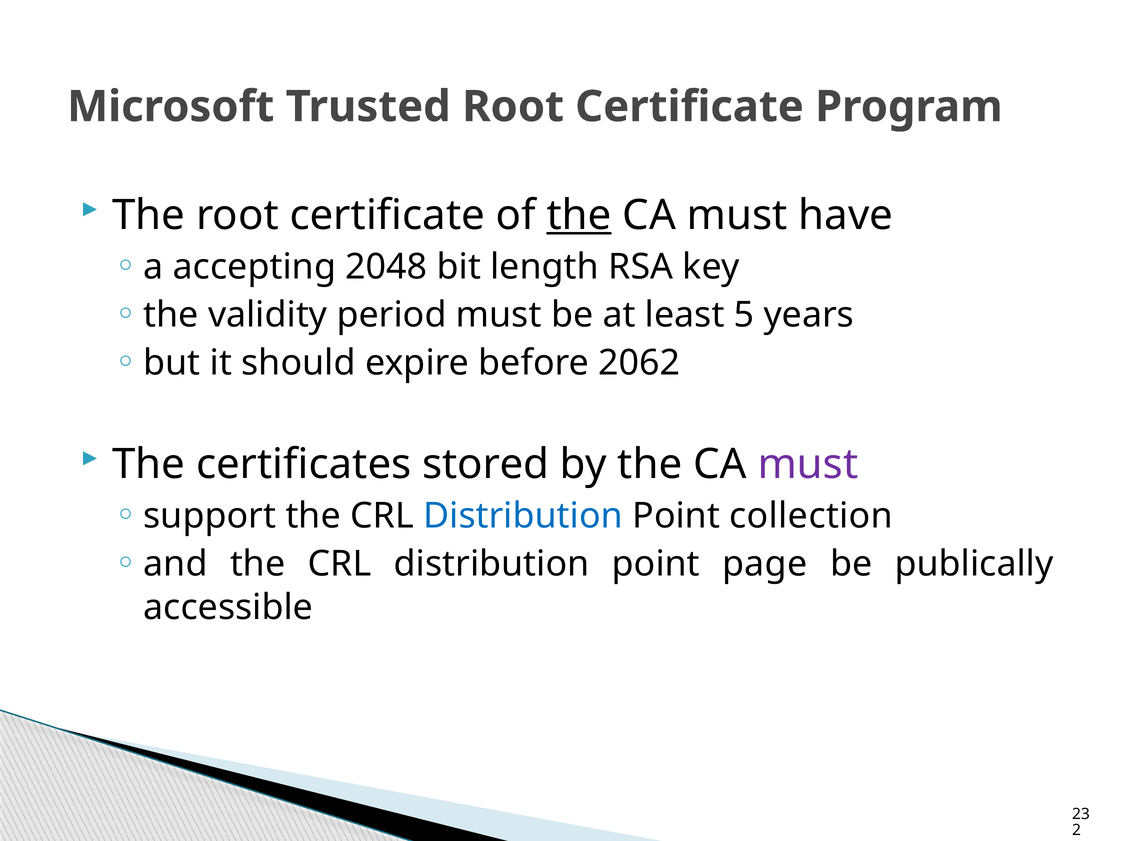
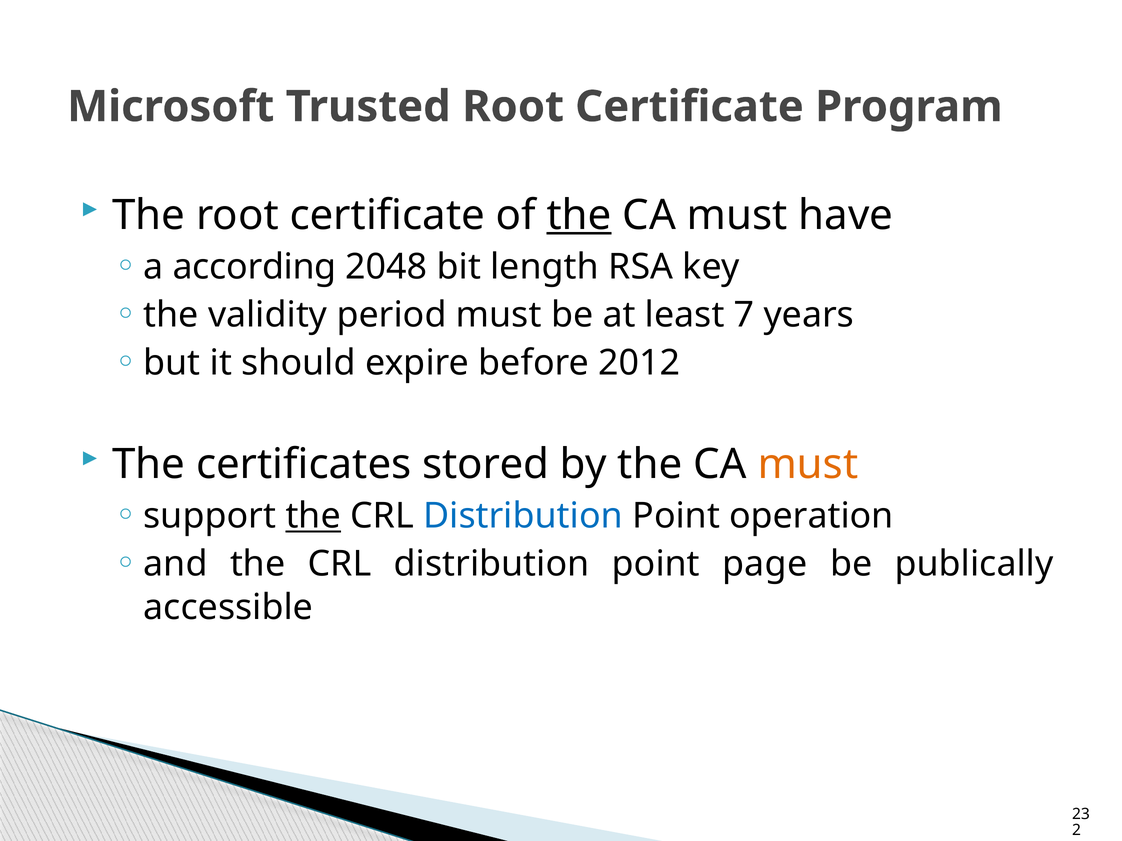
accepting: accepting -> according
5: 5 -> 7
2062: 2062 -> 2012
must at (808, 465) colour: purple -> orange
the at (313, 516) underline: none -> present
collection: collection -> operation
